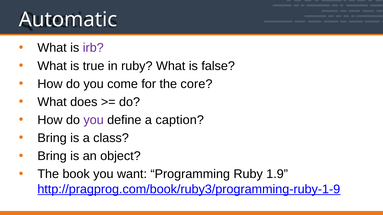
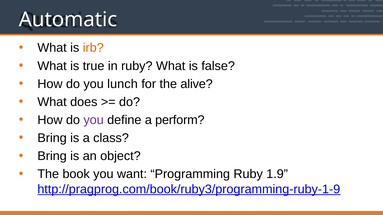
irb colour: purple -> orange
come: come -> lunch
core: core -> alive
caption: caption -> perform
